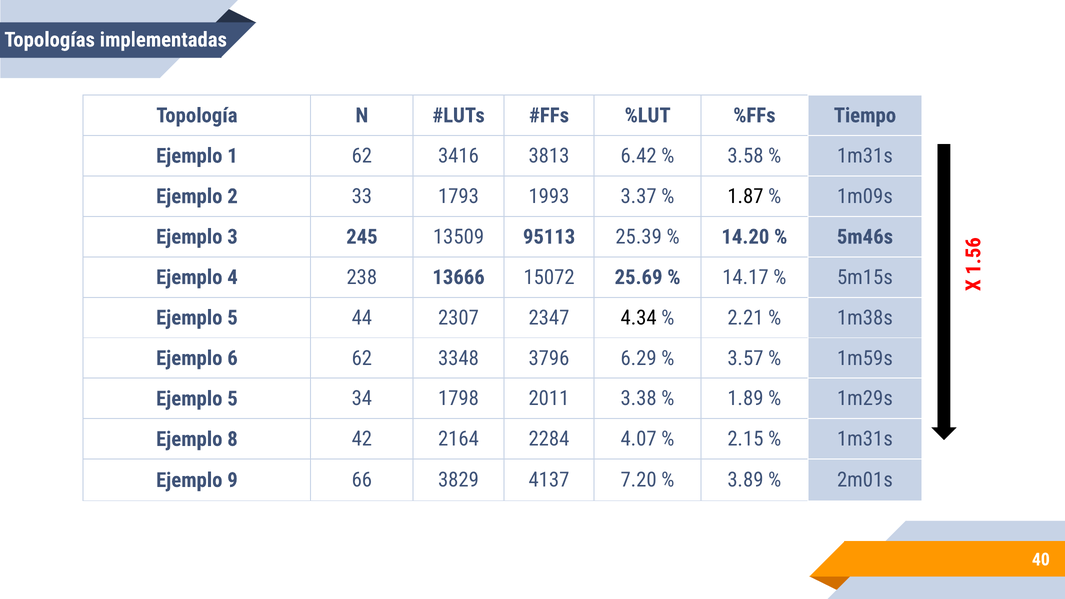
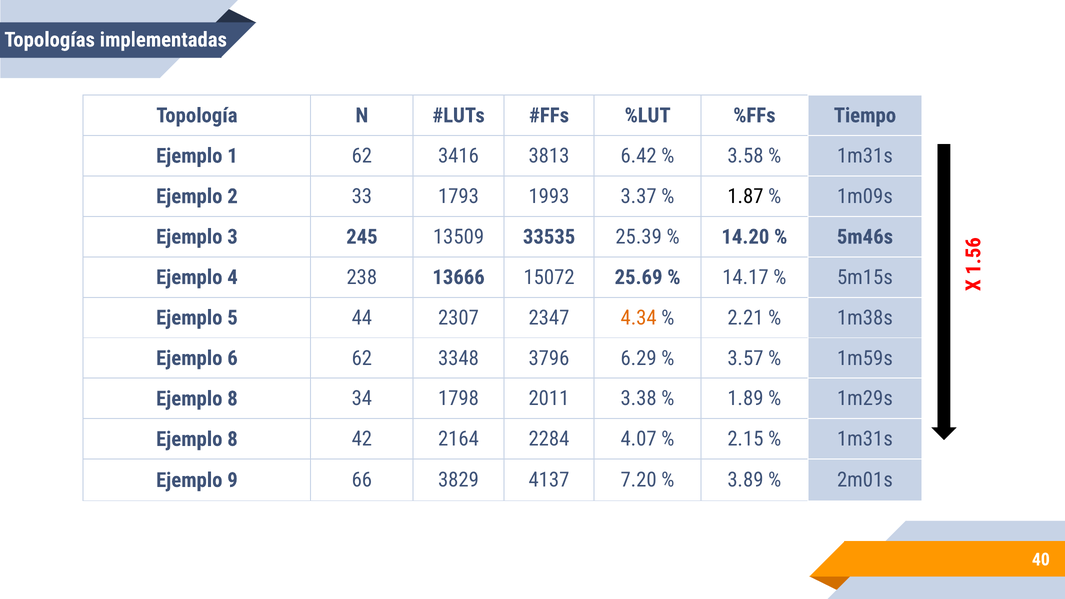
95113: 95113 -> 33535
4.34 colour: black -> orange
5 at (232, 399): 5 -> 8
